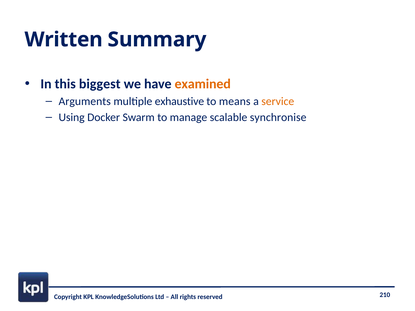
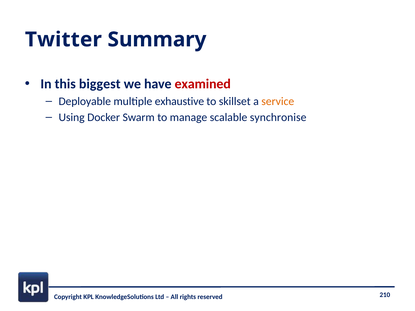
Written: Written -> Twitter
examined colour: orange -> red
Arguments: Arguments -> Deployable
means: means -> skillset
